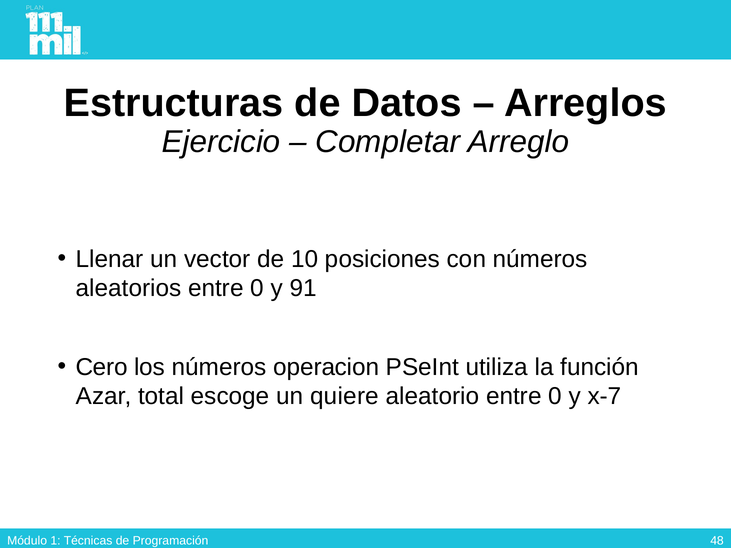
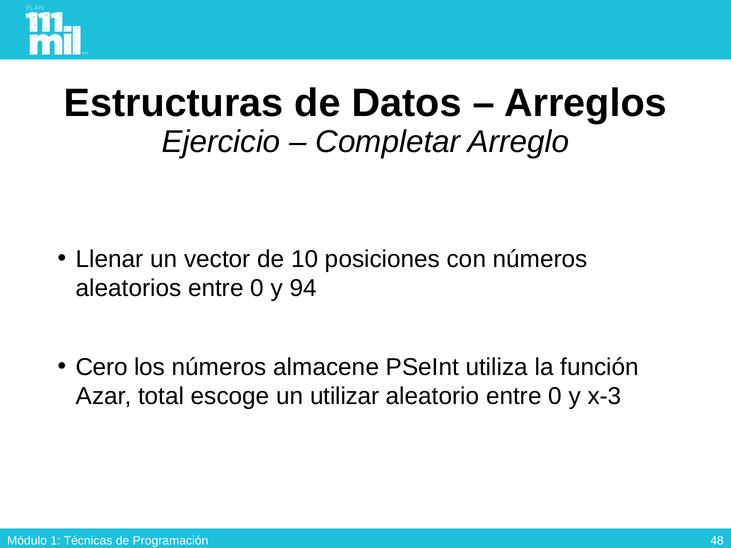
91: 91 -> 94
operacion: operacion -> almacene
quiere: quiere -> utilizar
x-7: x-7 -> x-3
